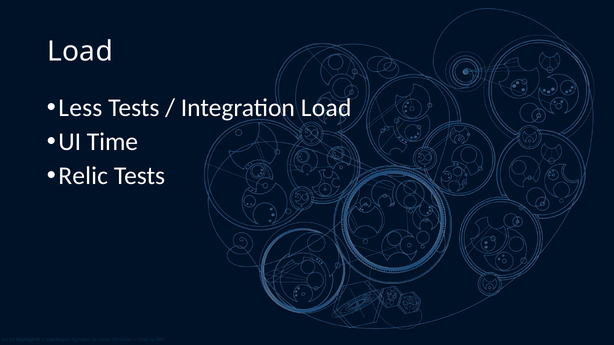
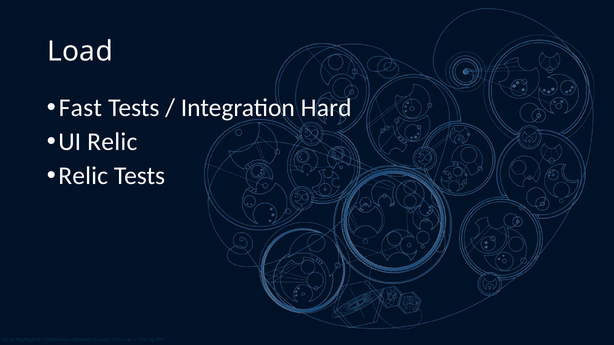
Less: Less -> Fast
Integration Load: Load -> Hard
UI Time: Time -> Relic
